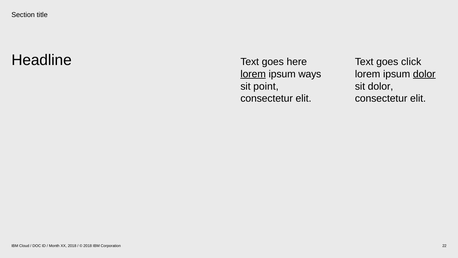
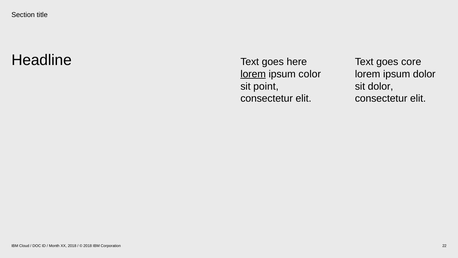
click: click -> core
ways: ways -> color
dolor at (424, 74) underline: present -> none
